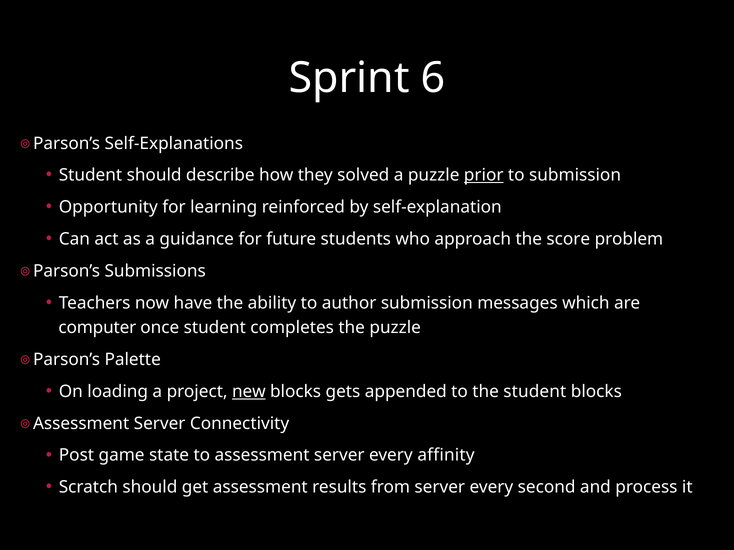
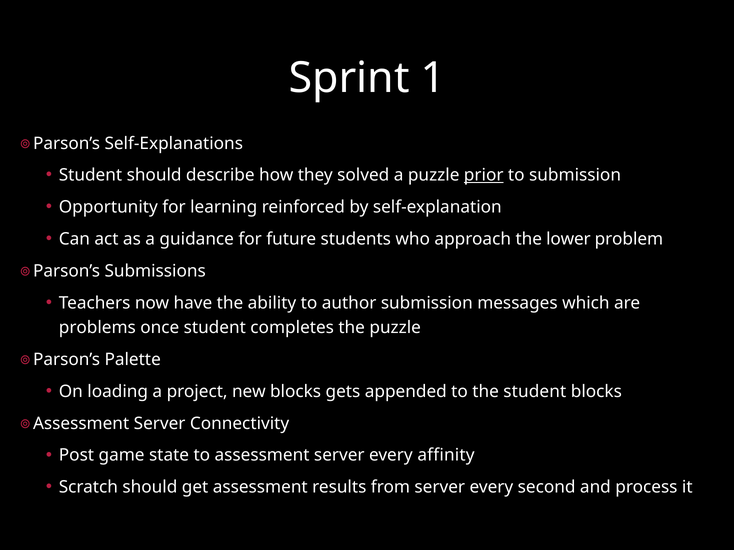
6: 6 -> 1
score: score -> lower
computer: computer -> problems
new underline: present -> none
